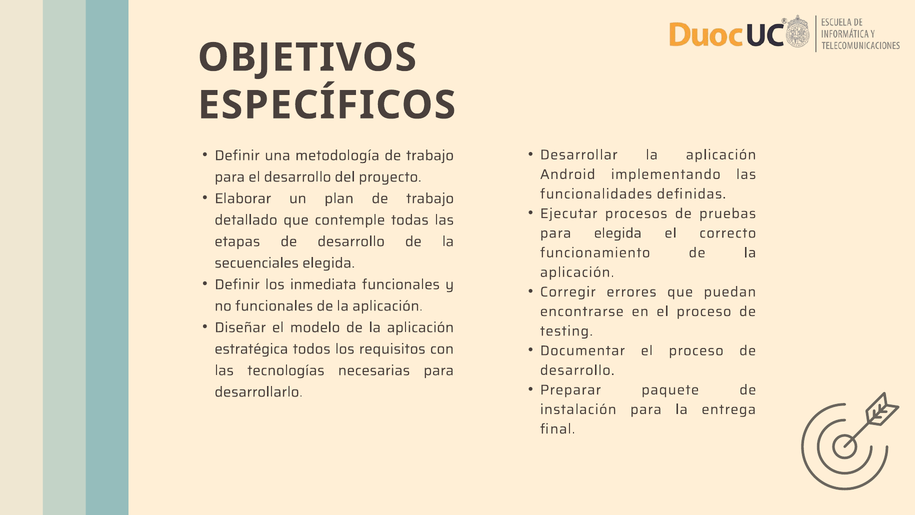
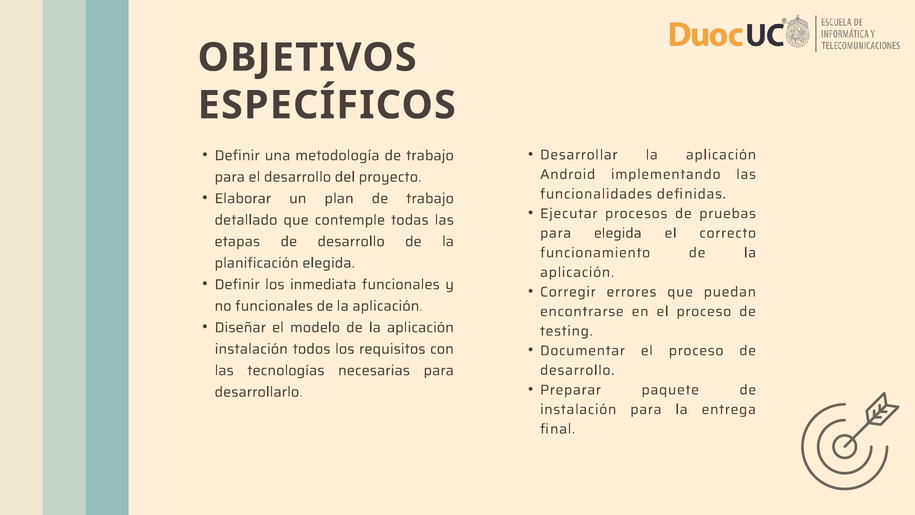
secuenciales: secuenciales -> planificación
estratégica at (251, 349): estratégica -> instalación
